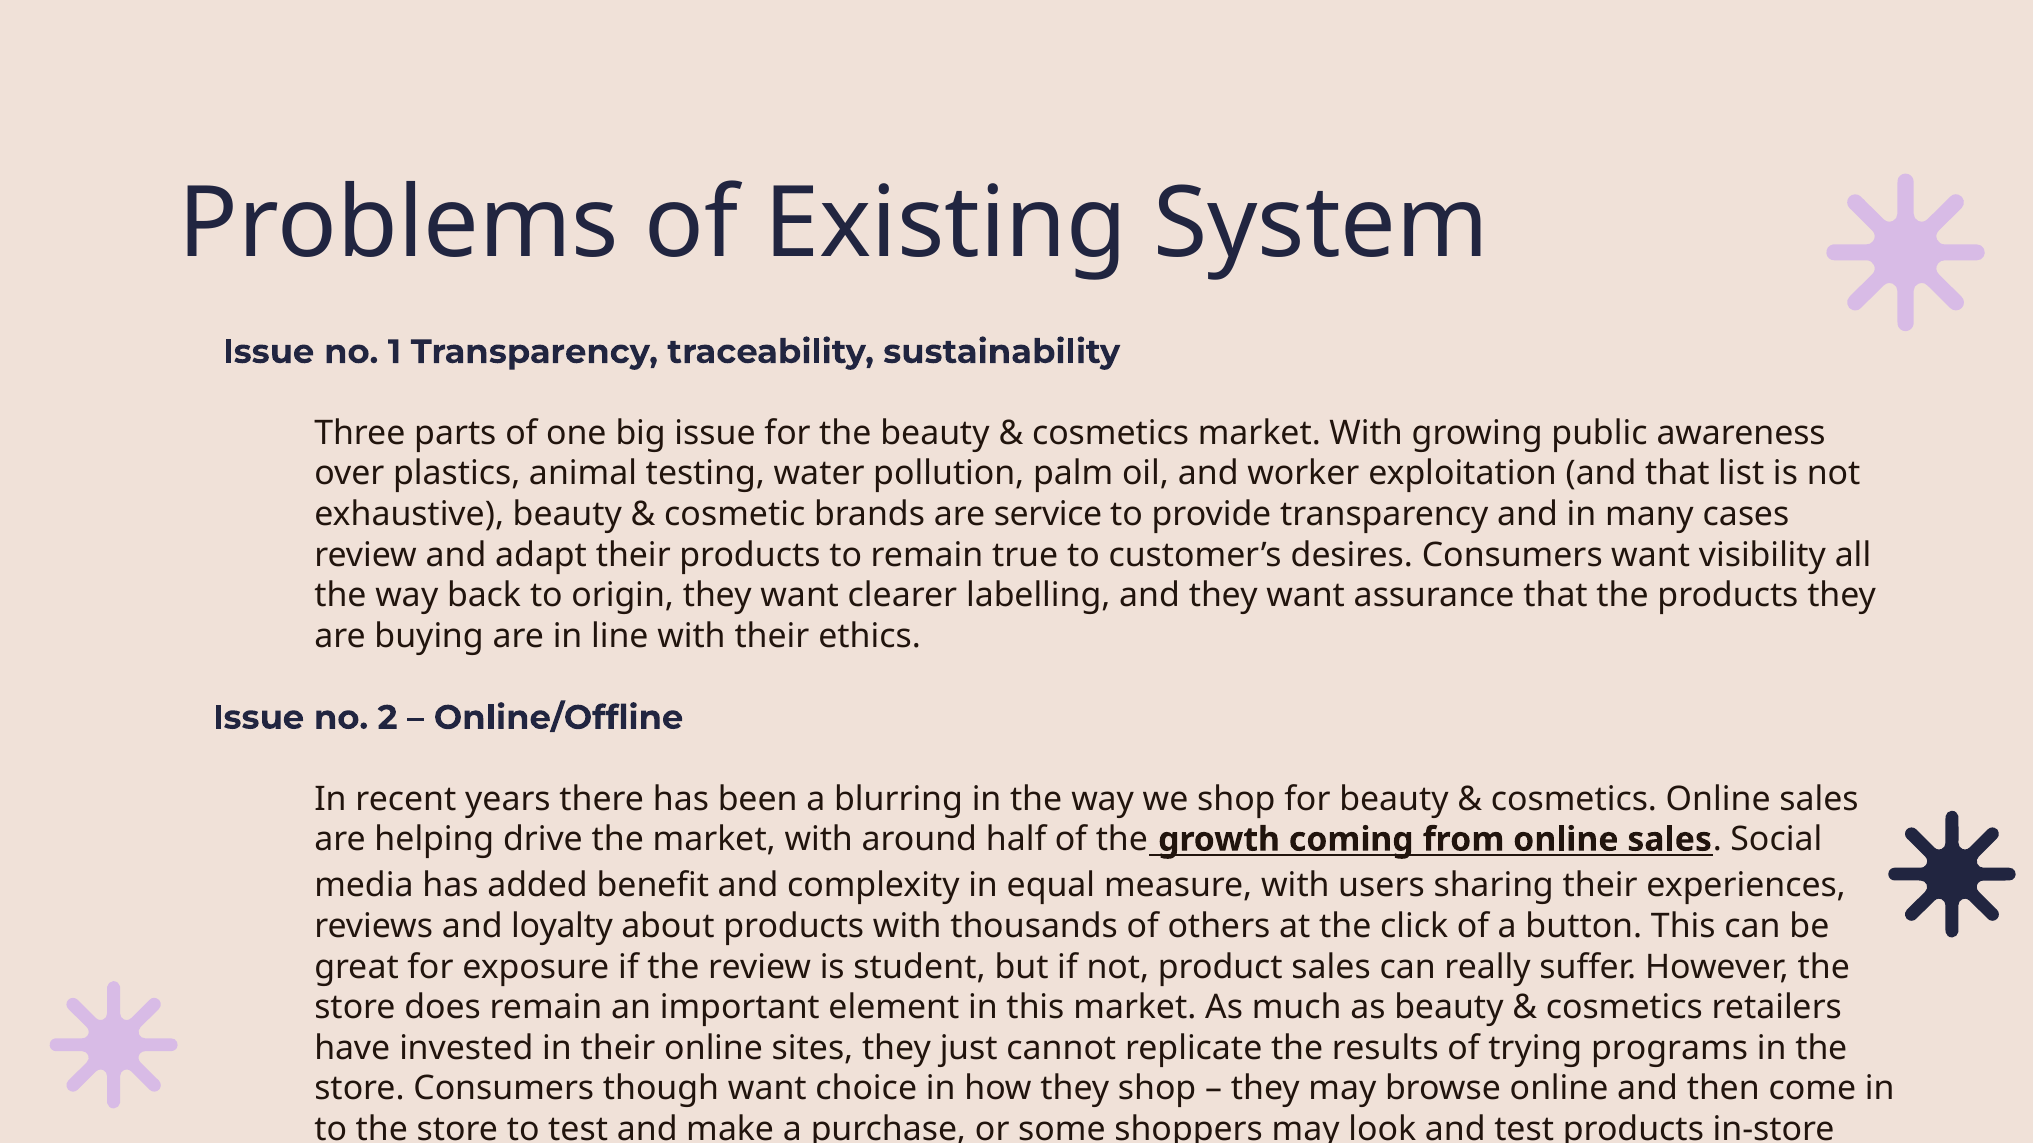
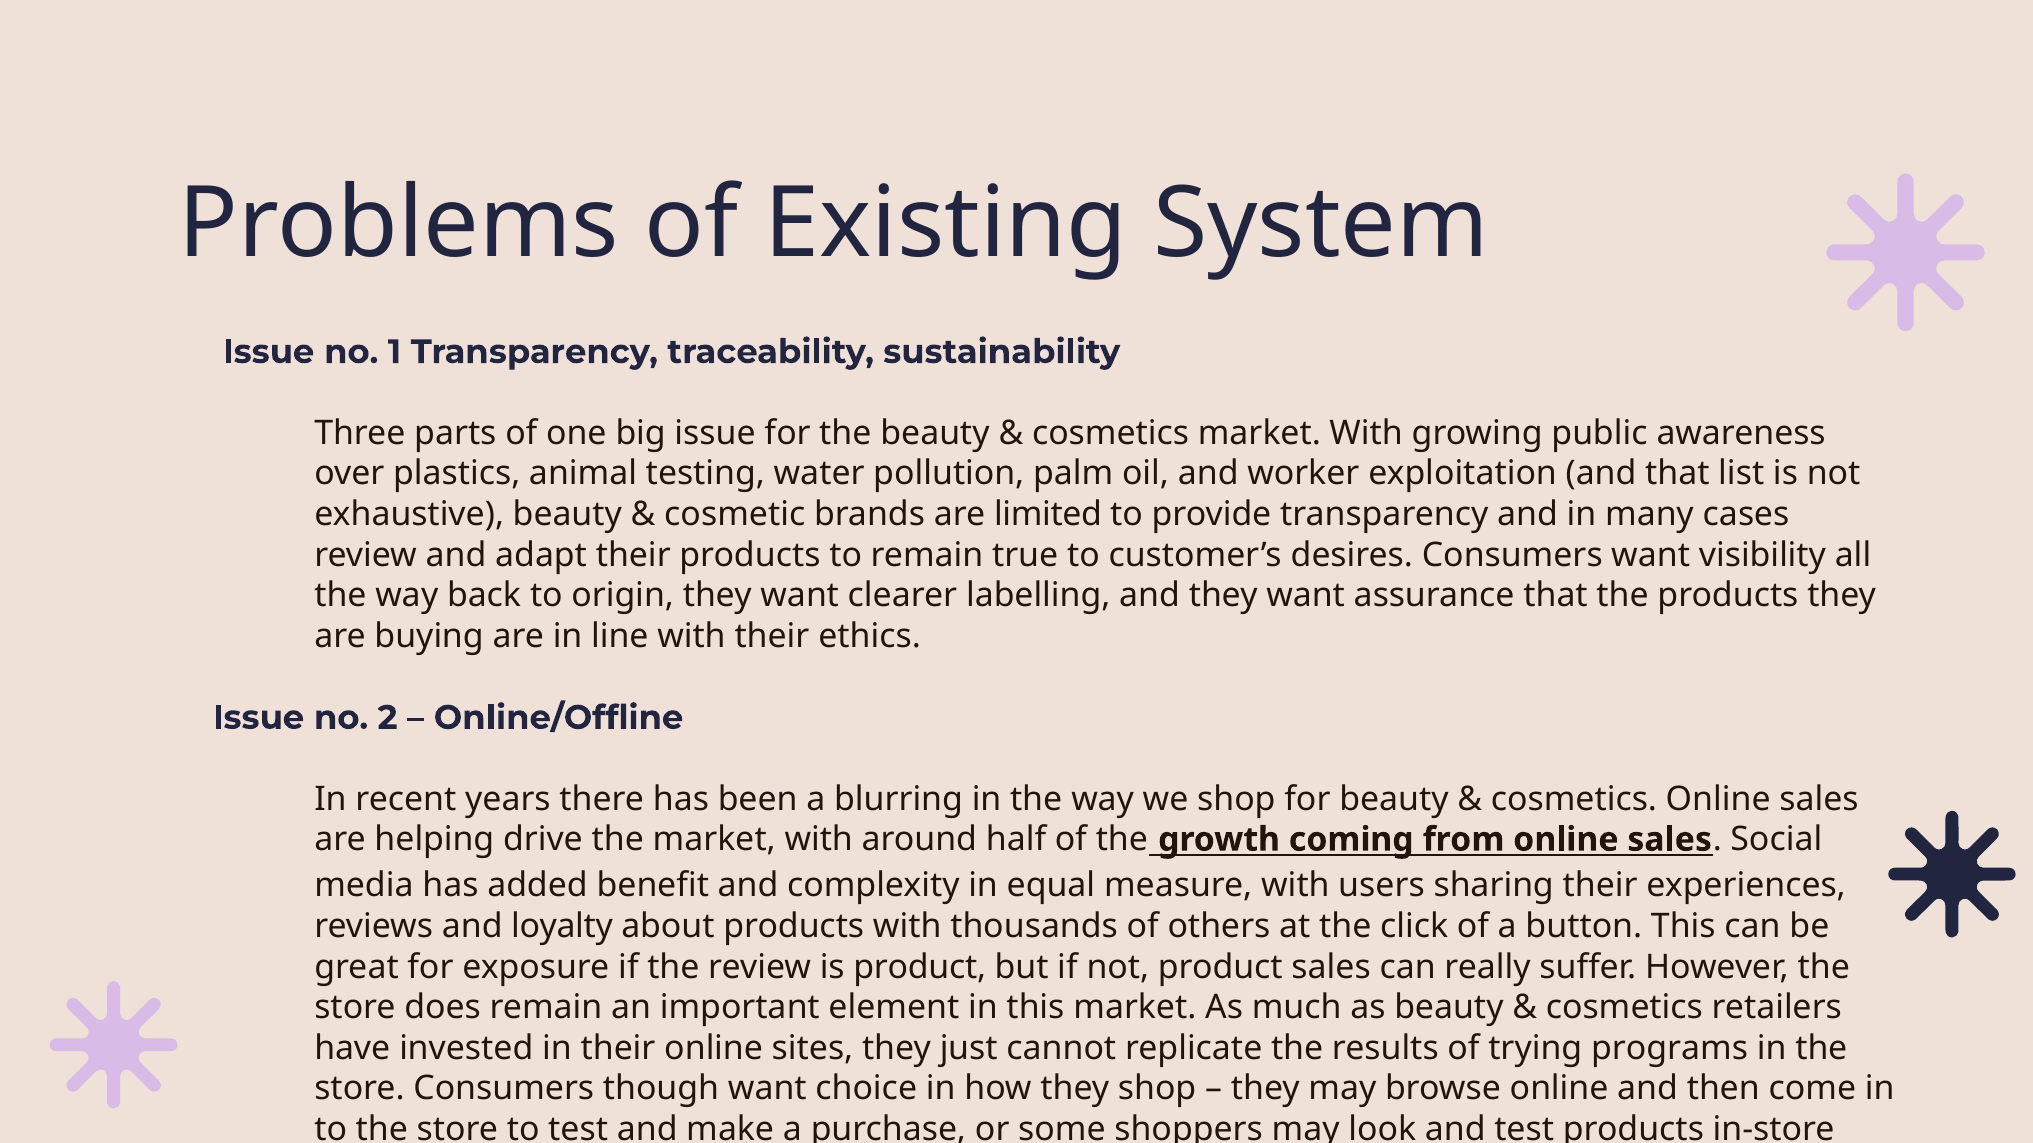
service: service -> limited
is student: student -> product
